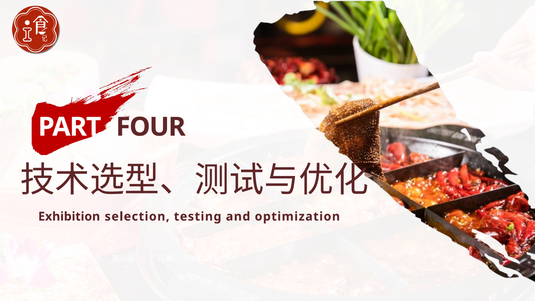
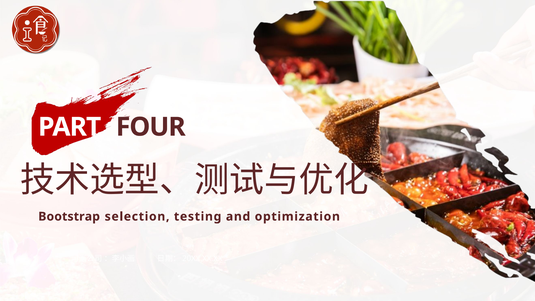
Exhibition: Exhibition -> Bootstrap
